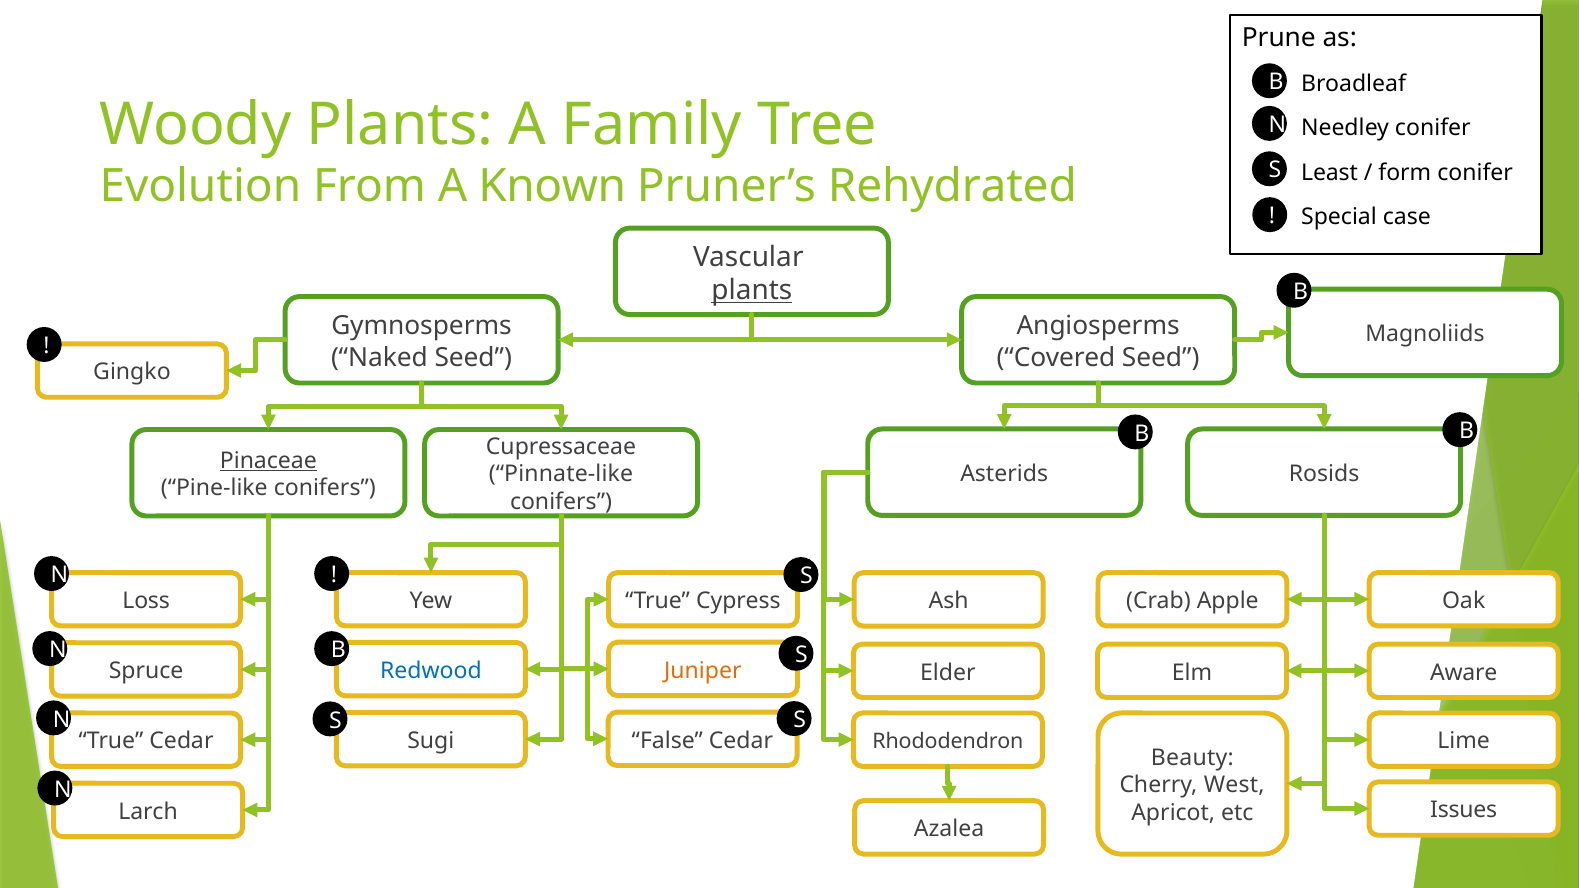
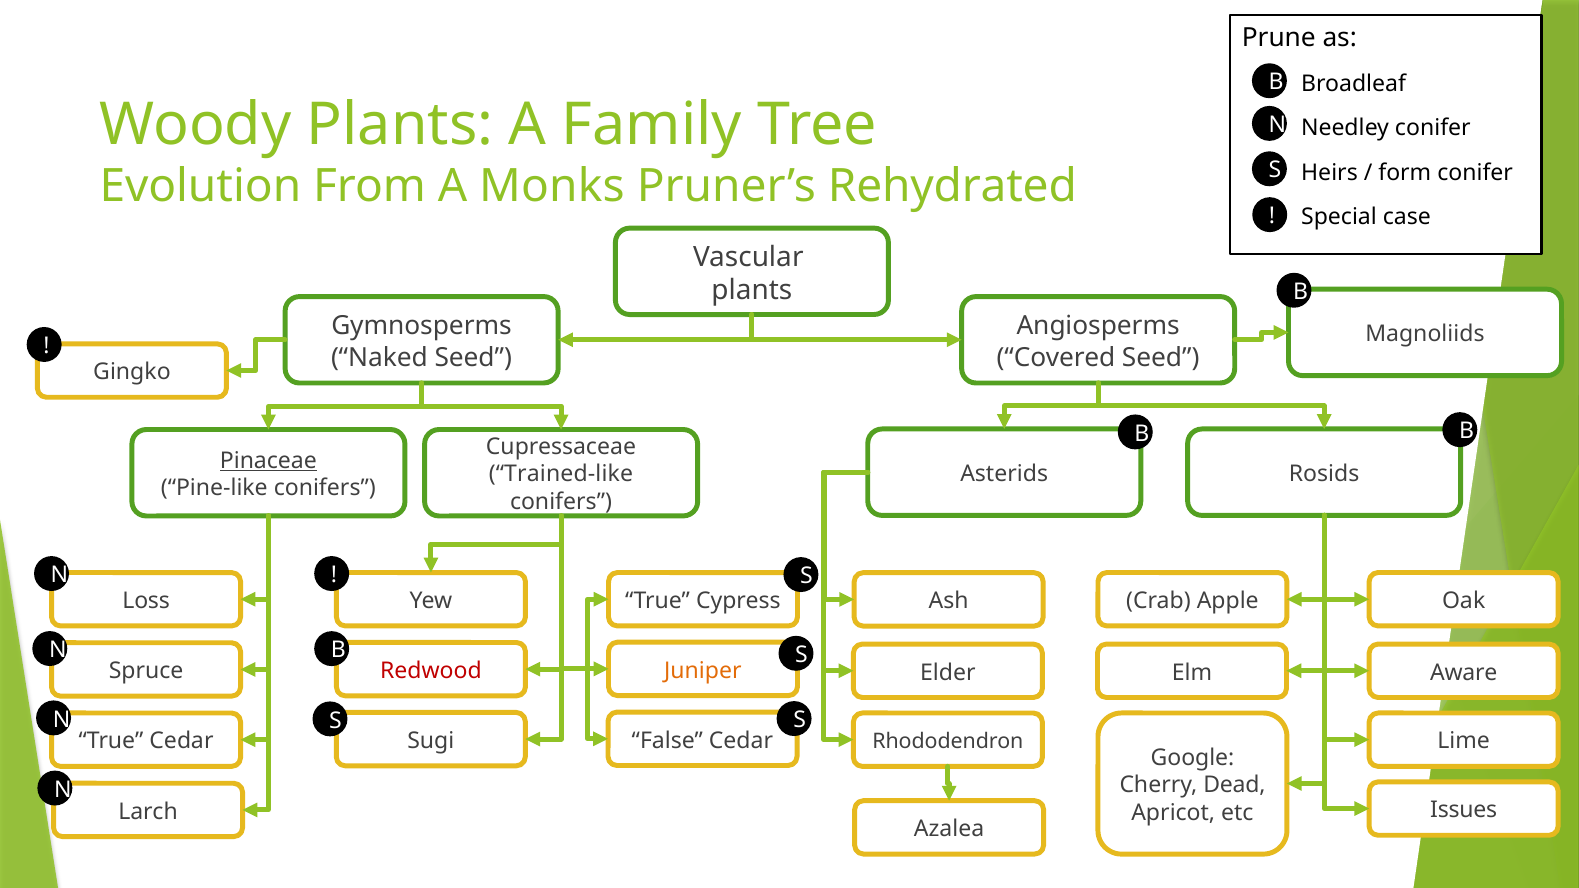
Least: Least -> Heirs
Known: Known -> Monks
plants at (752, 291) underline: present -> none
Pinnate-like: Pinnate-like -> Trained-like
Redwood colour: blue -> red
Beauty: Beauty -> Google
West: West -> Dead
